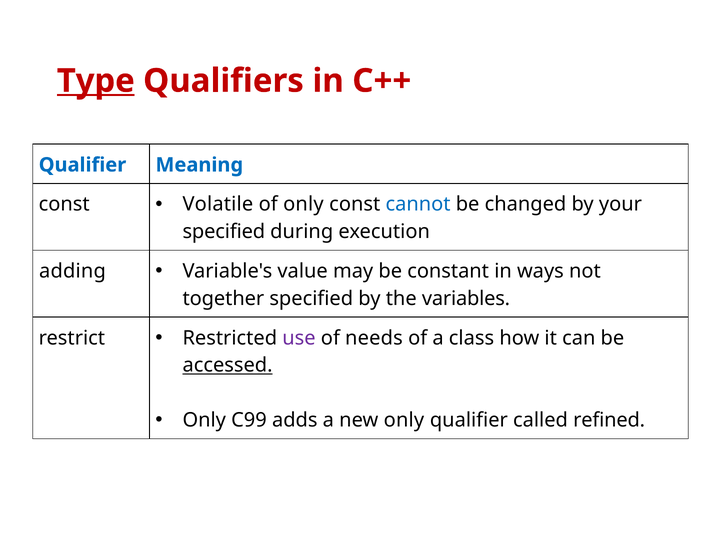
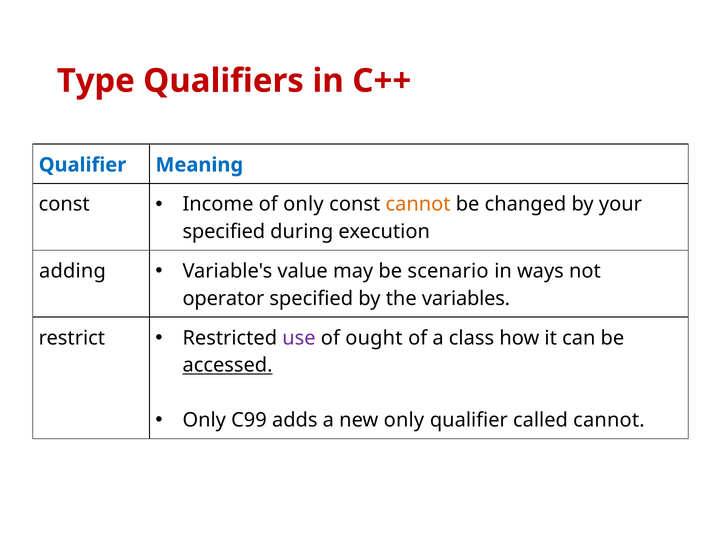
Type underline: present -> none
Volatile: Volatile -> Income
cannot at (418, 204) colour: blue -> orange
constant: constant -> scenario
together: together -> operator
needs: needs -> ought
called refined: refined -> cannot
